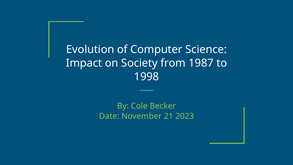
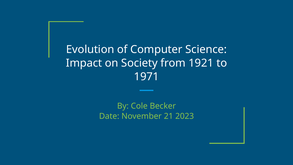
1987: 1987 -> 1921
1998: 1998 -> 1971
